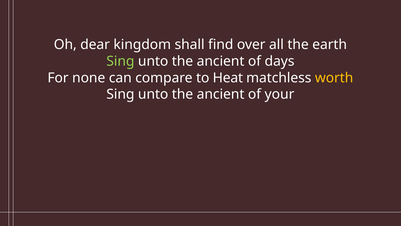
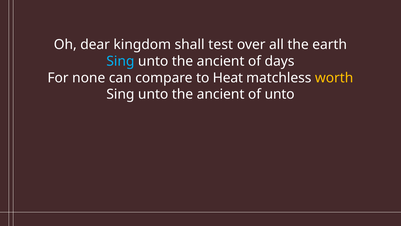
find: find -> test
Sing at (120, 61) colour: light green -> light blue
of your: your -> unto
